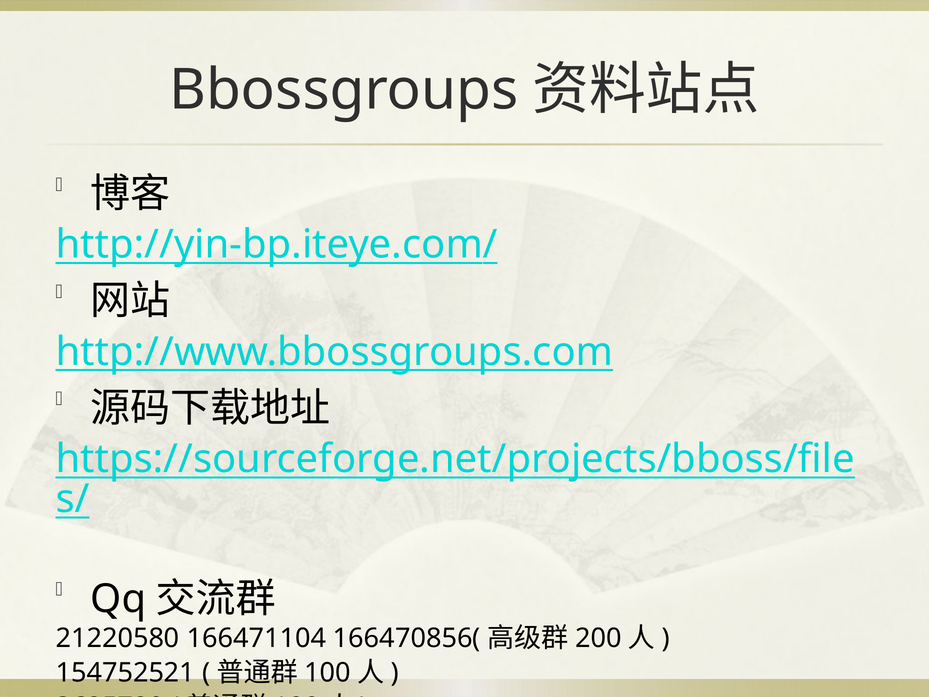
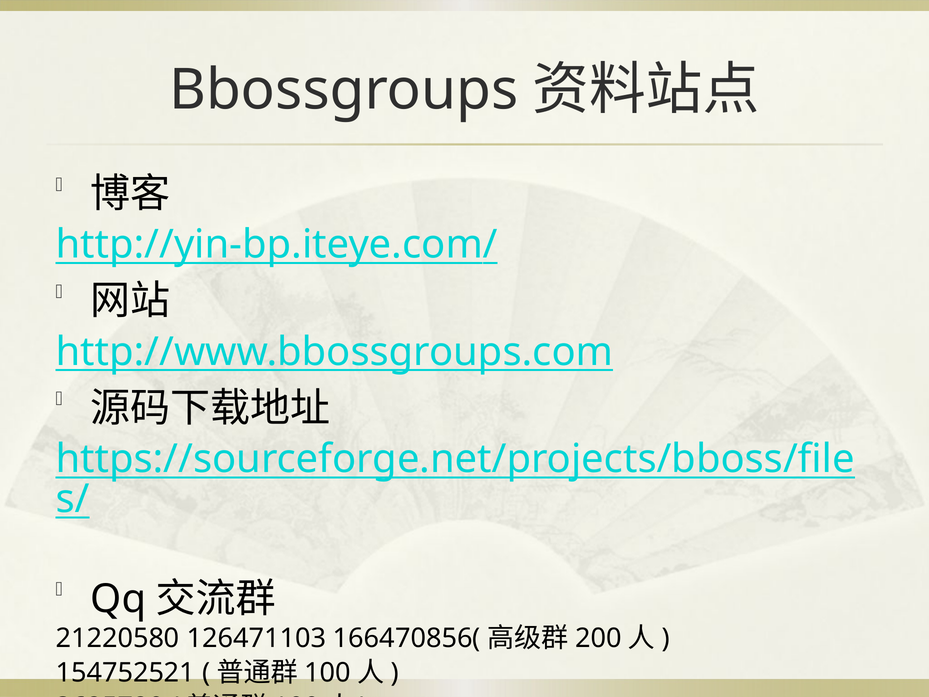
166471104: 166471104 -> 126471103
